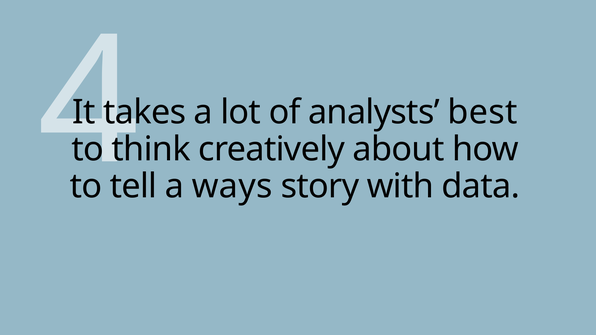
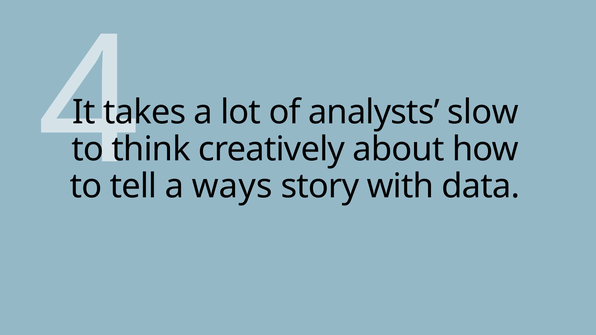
best: best -> slow
